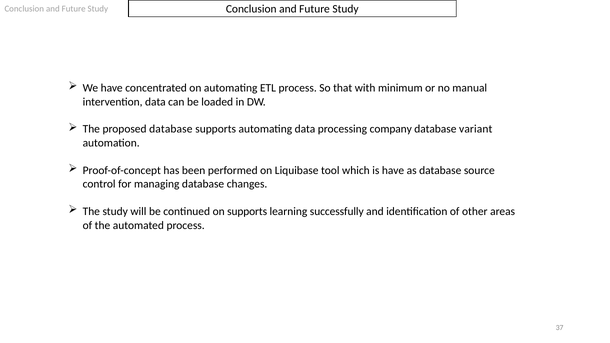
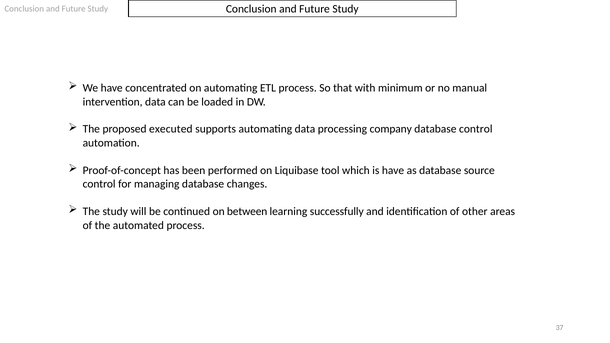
proposed database: database -> executed
database variant: variant -> control
on supports: supports -> between
